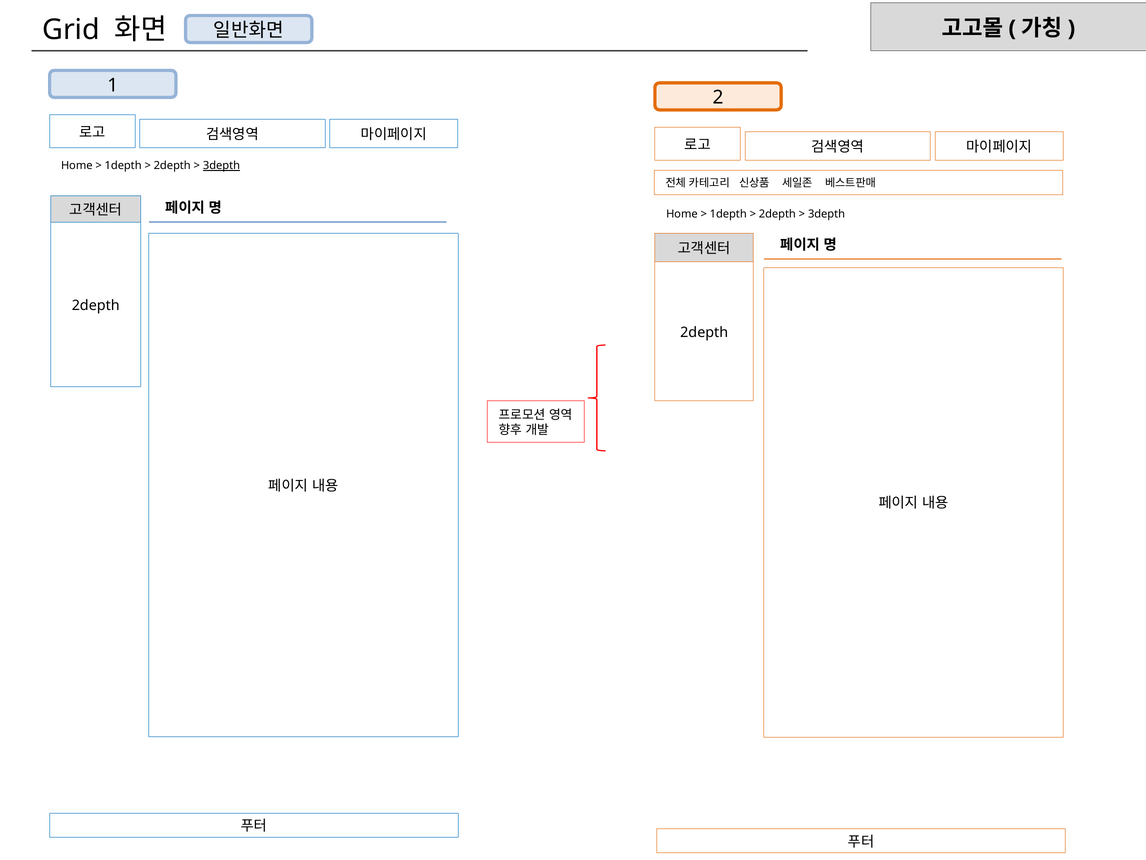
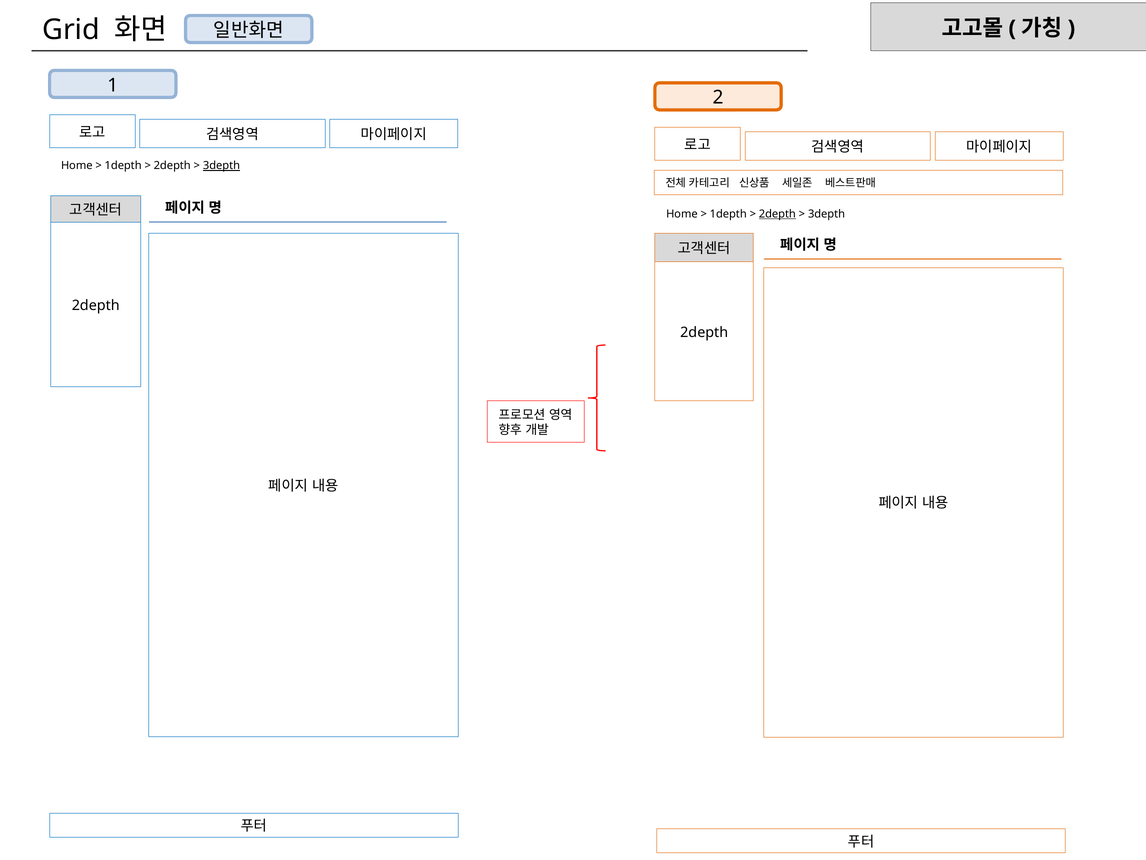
2depth at (777, 214) underline: none -> present
